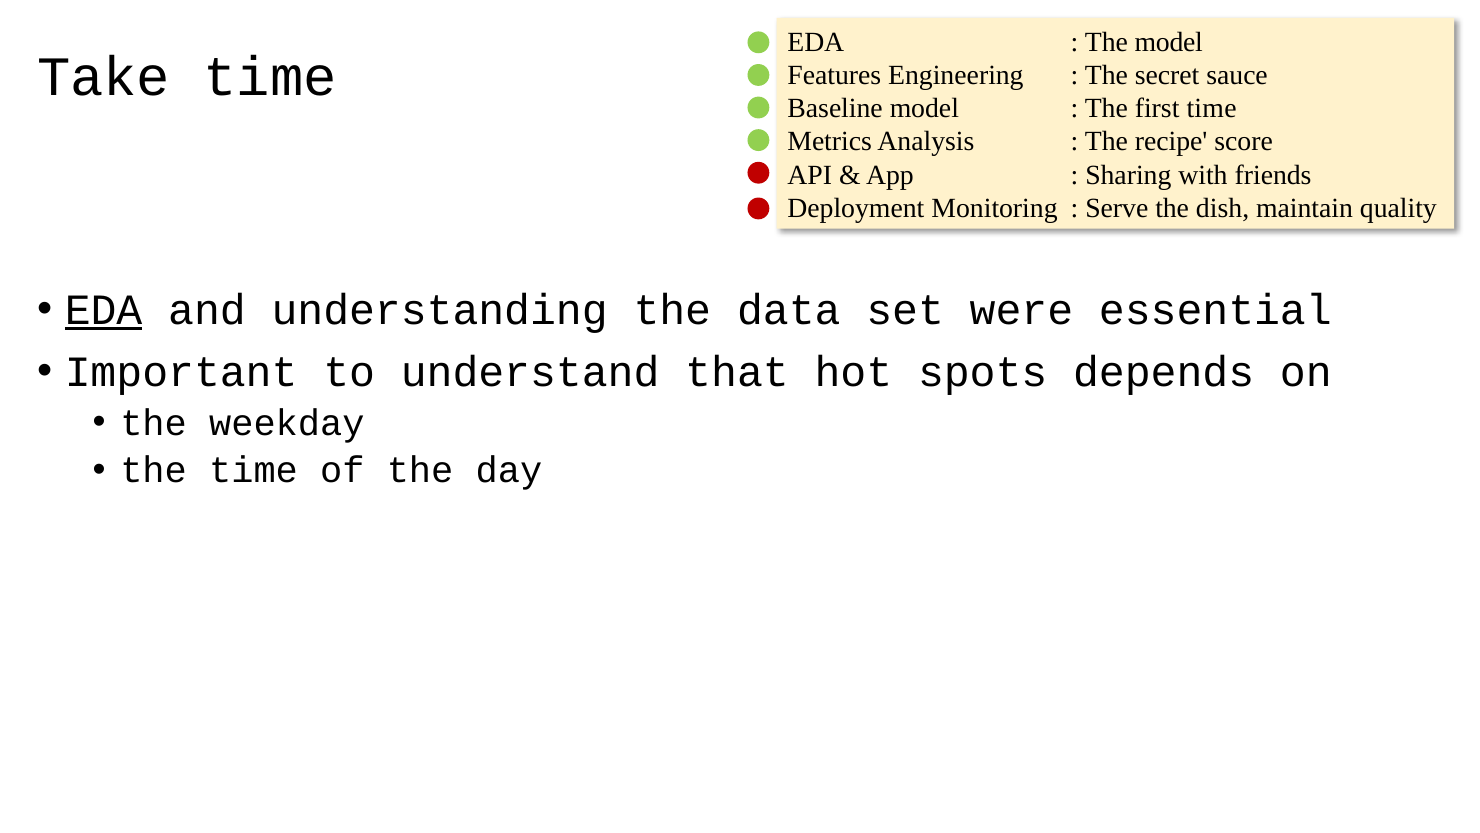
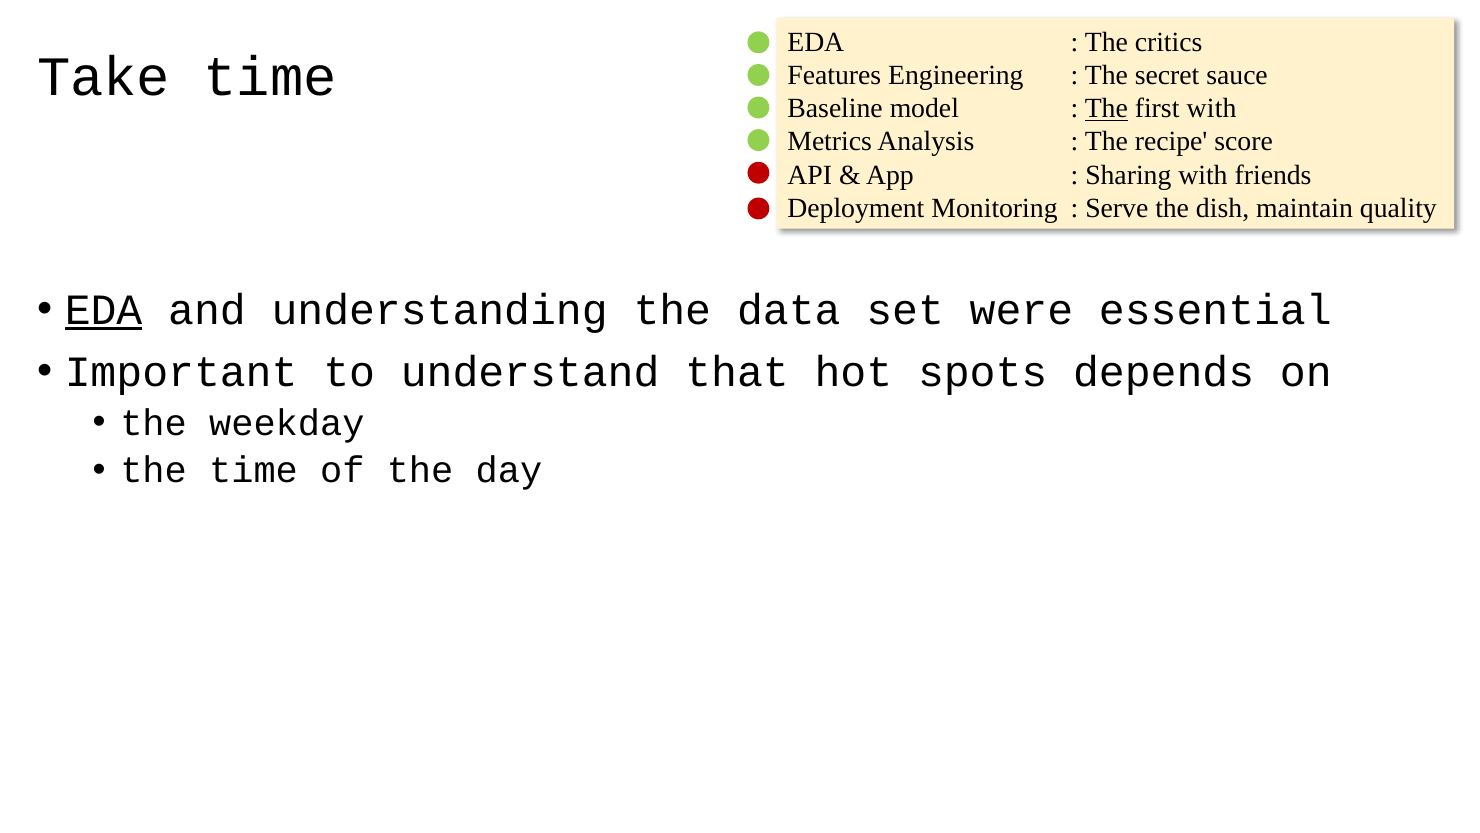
The model: model -> critics
The at (1106, 108) underline: none -> present
first time: time -> with
